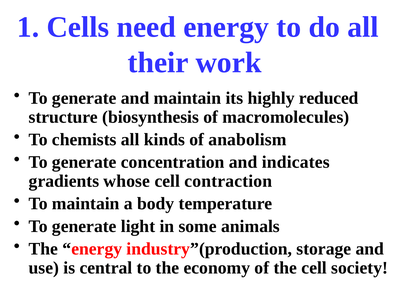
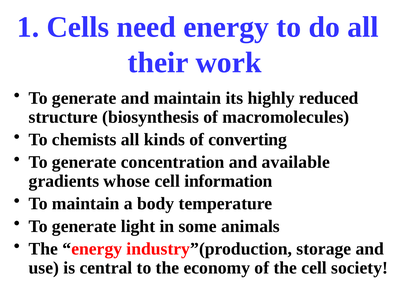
anabolism: anabolism -> converting
indicates: indicates -> available
contraction: contraction -> information
